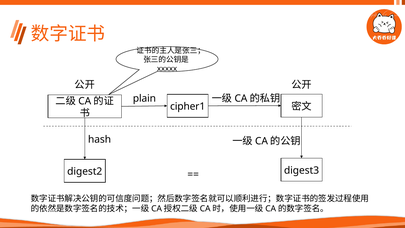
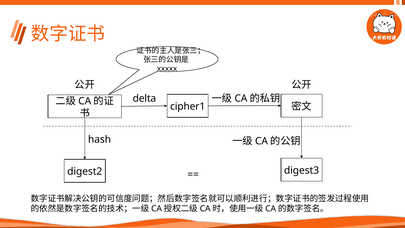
plain: plain -> delta
